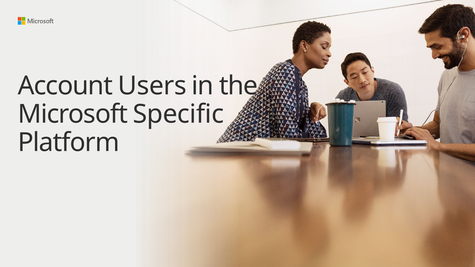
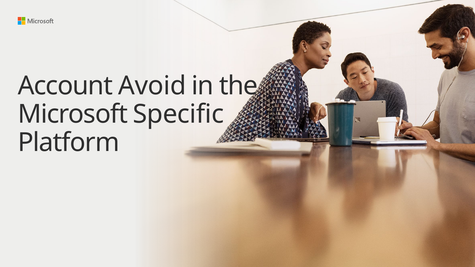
Users: Users -> Avoid
